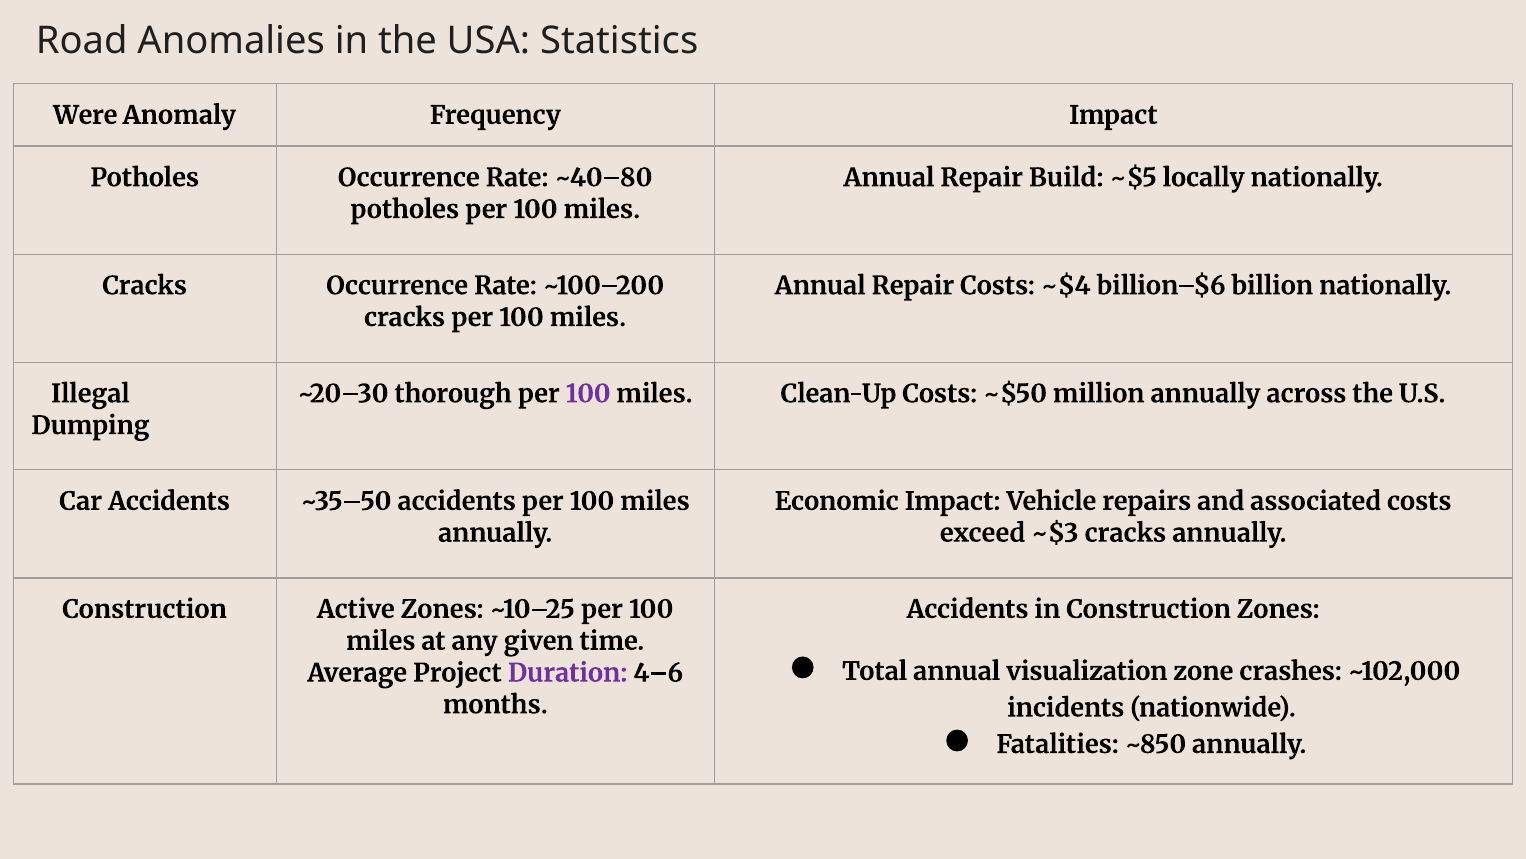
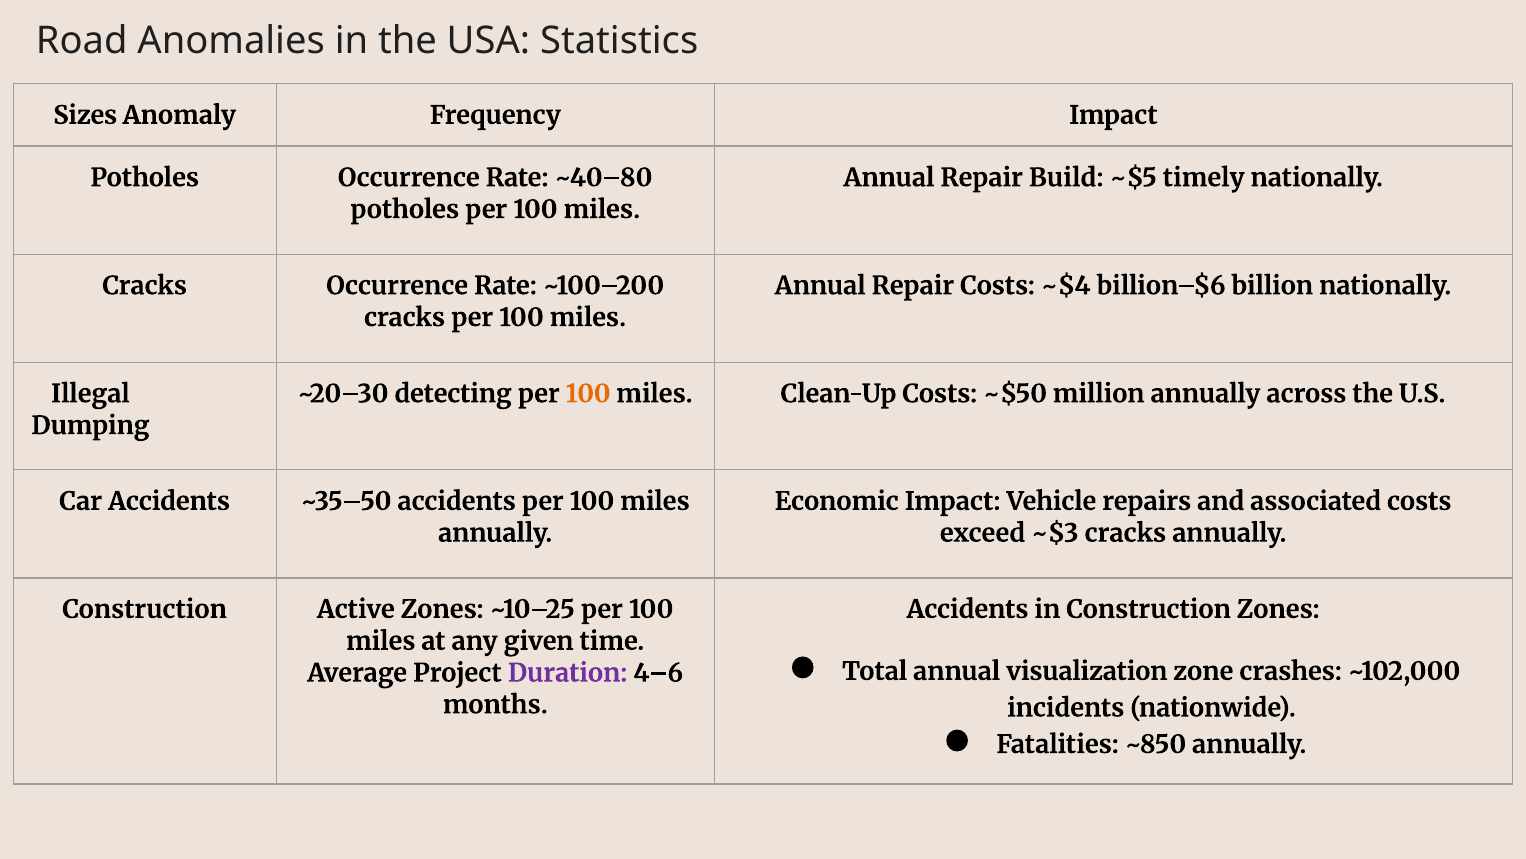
Were: Were -> Sizes
locally: locally -> timely
thorough: thorough -> detecting
100 at (588, 394) colour: purple -> orange
